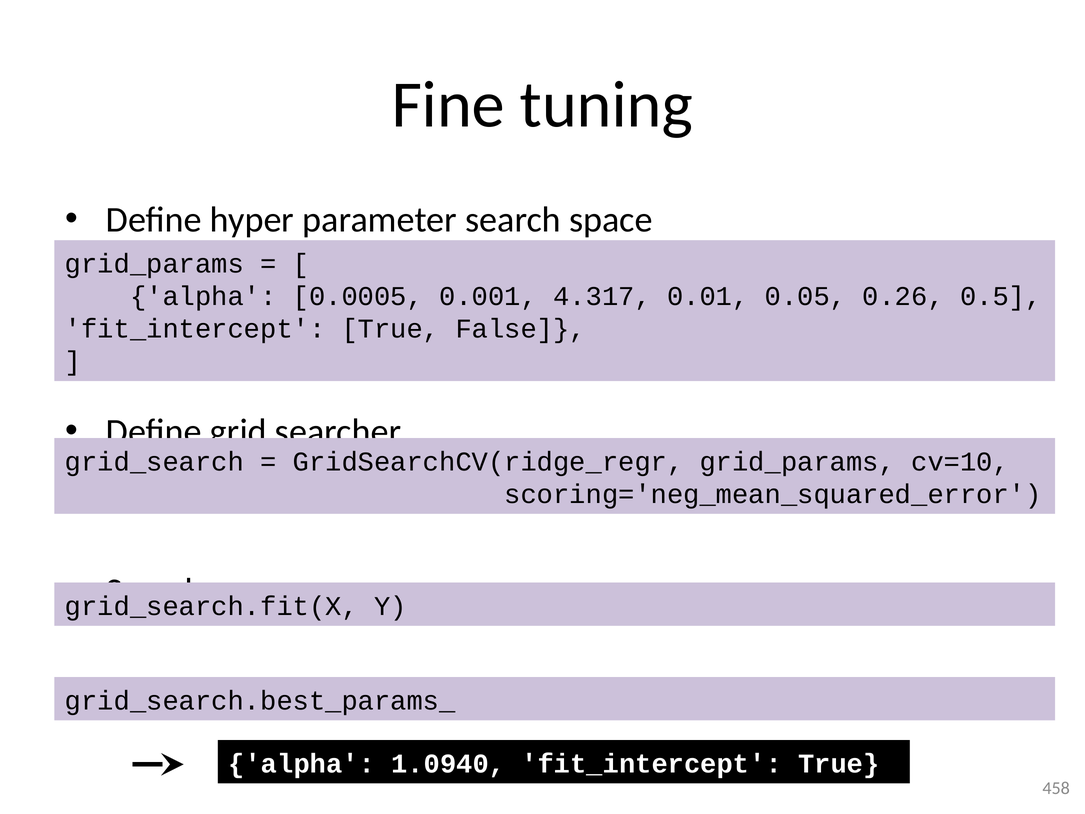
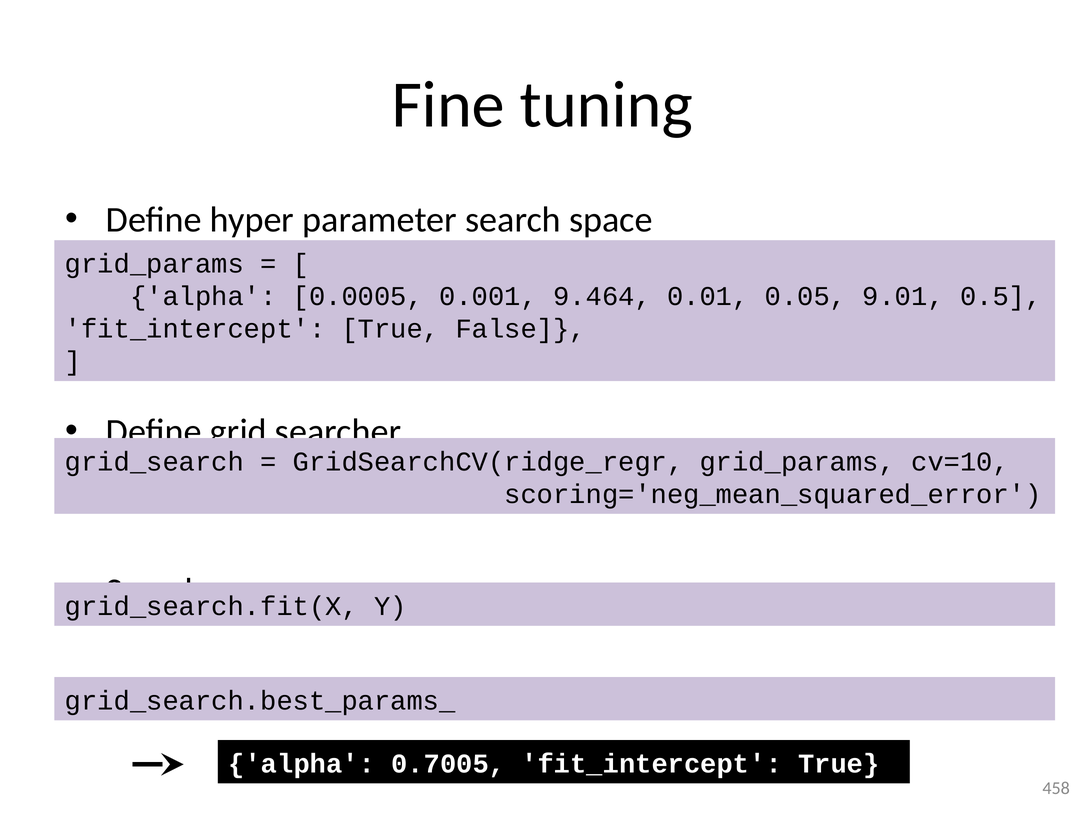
4.317: 4.317 -> 9.464
0.26: 0.26 -> 9.01
1.0940: 1.0940 -> 0.7005
